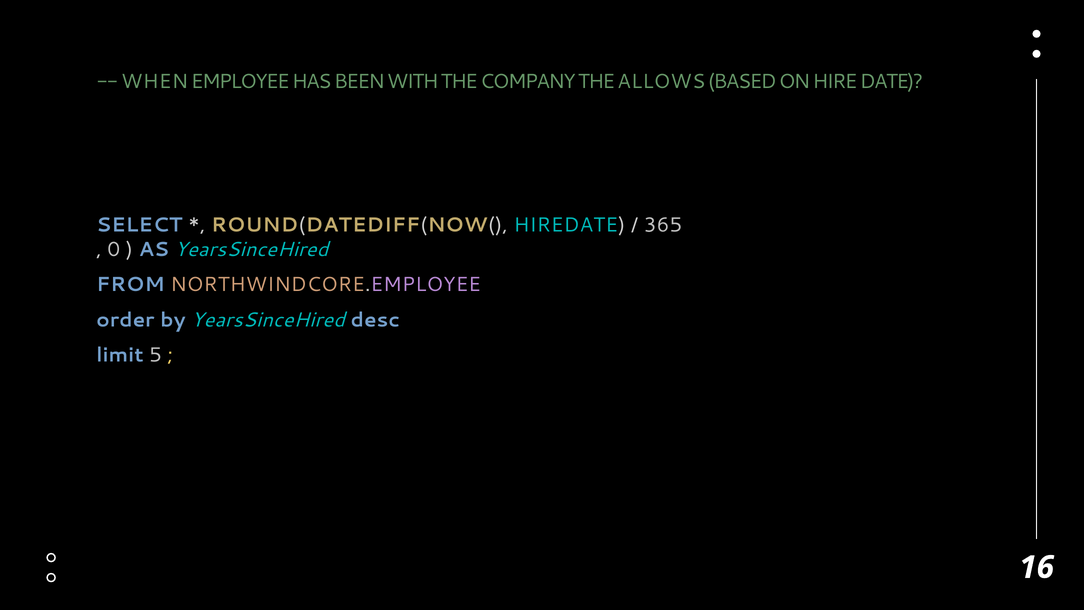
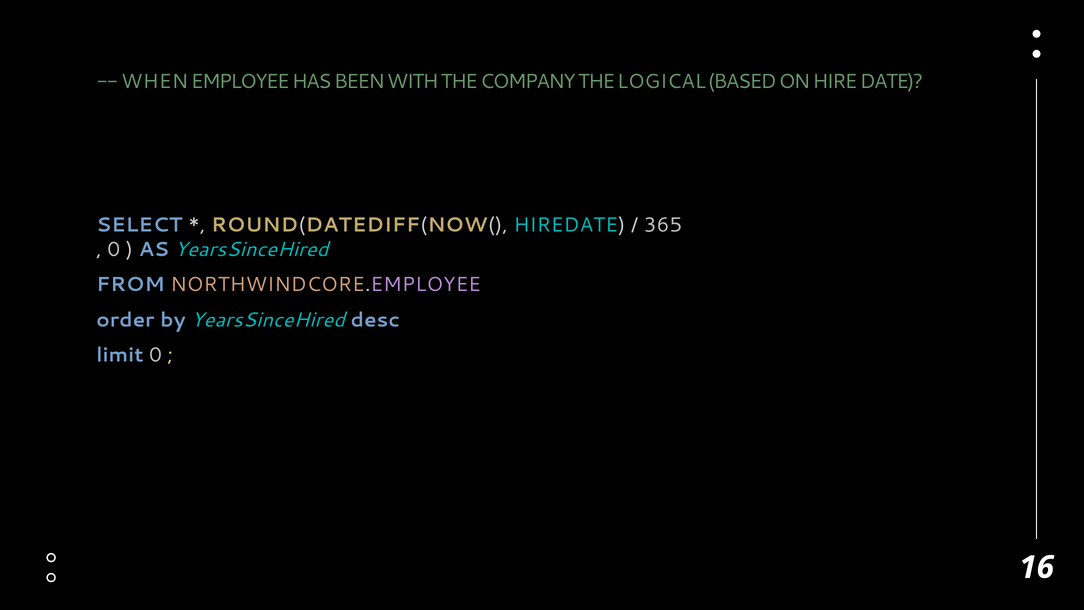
ALLOWS: ALLOWS -> LOGICAL
limit 5: 5 -> 0
